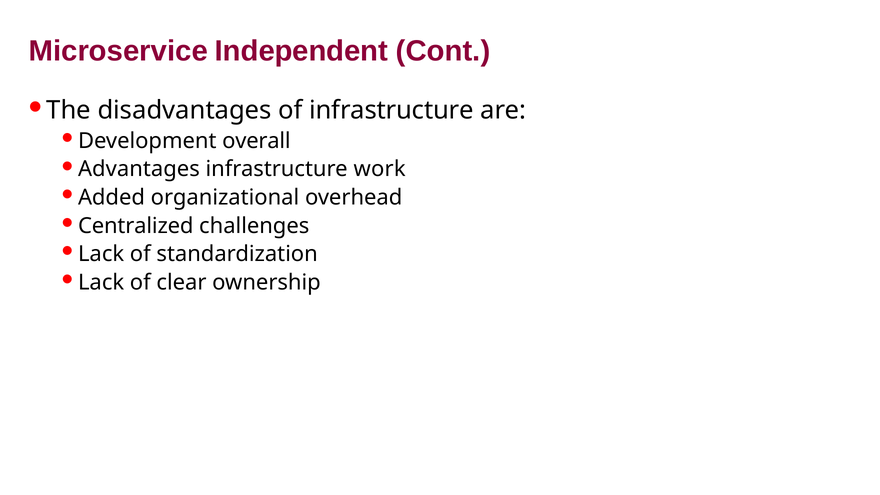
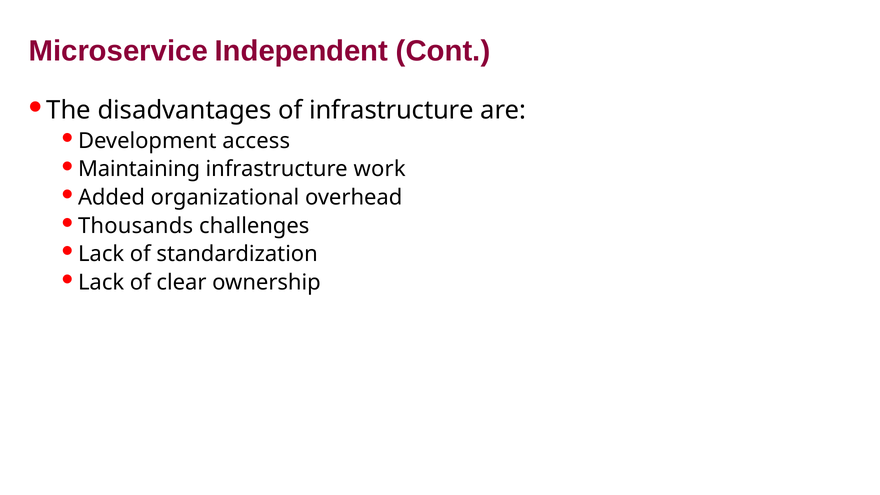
overall: overall -> access
Advantages: Advantages -> Maintaining
Centralized: Centralized -> Thousands
